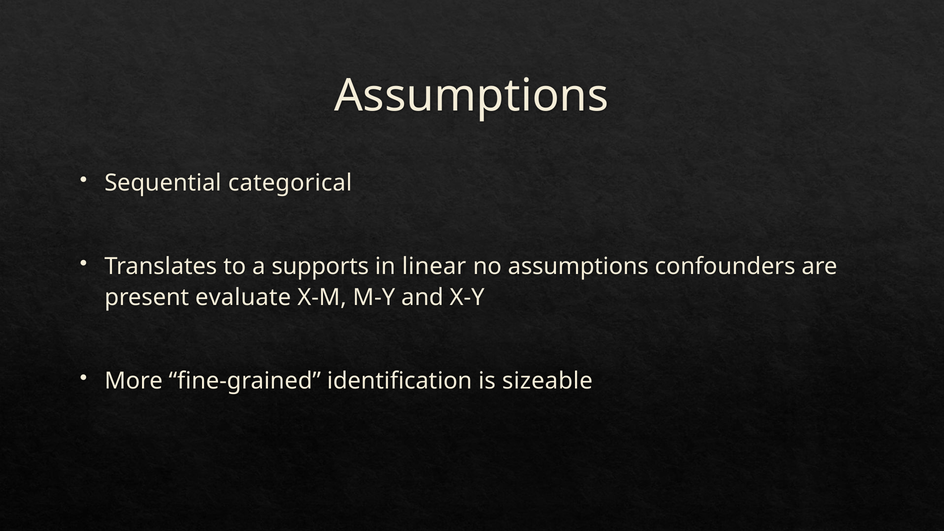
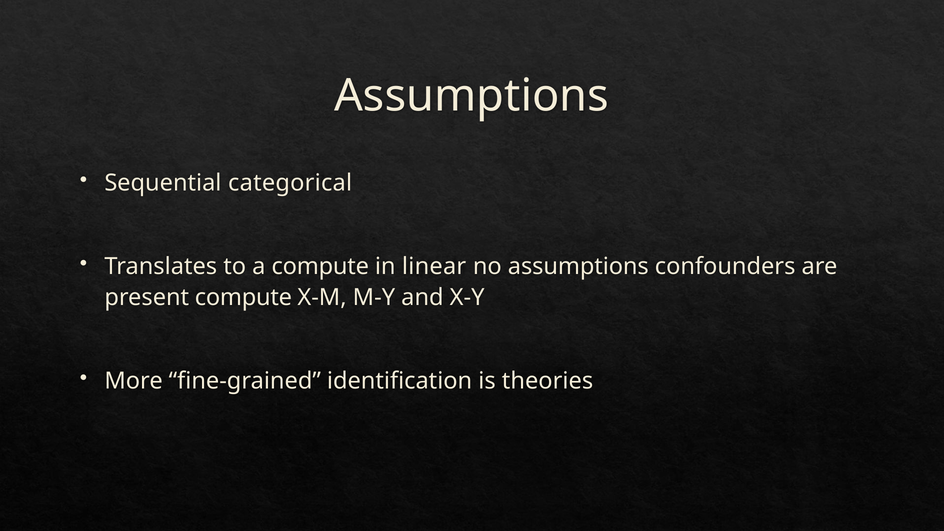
a supports: supports -> compute
present evaluate: evaluate -> compute
sizeable: sizeable -> theories
